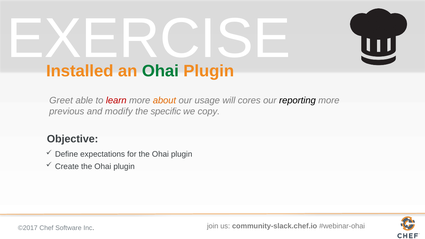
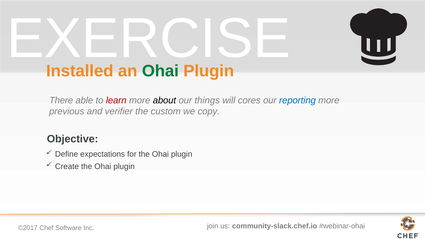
Greet: Greet -> There
about colour: orange -> black
usage: usage -> things
reporting colour: black -> blue
modify: modify -> verifier
specific: specific -> custom
